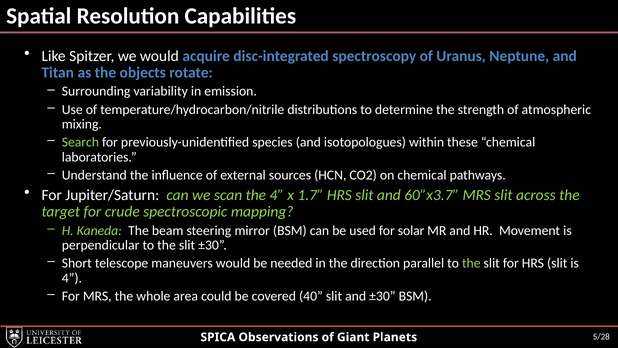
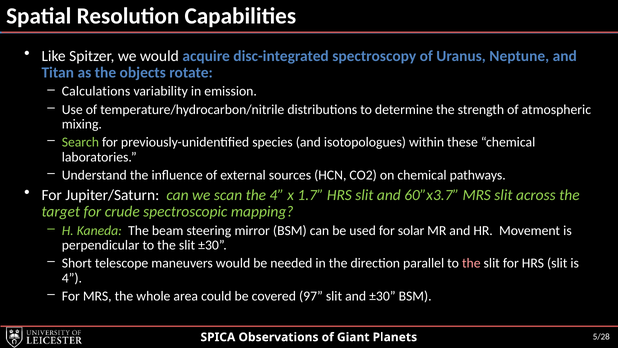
Surrounding: Surrounding -> Calculations
the at (471, 263) colour: light green -> pink
40: 40 -> 97
